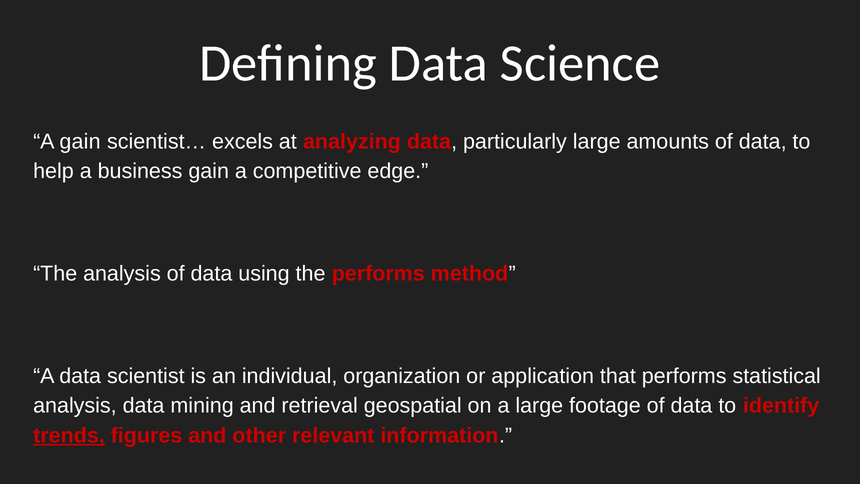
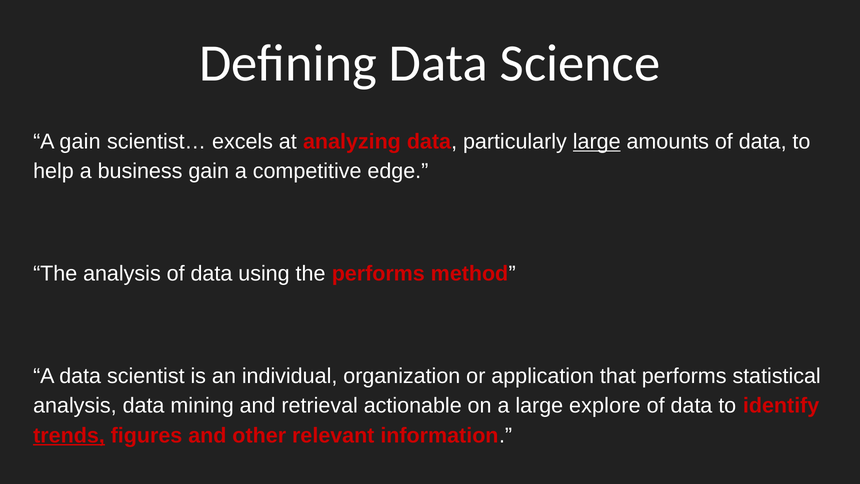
large at (597, 142) underline: none -> present
geospatial: geospatial -> actionable
footage: footage -> explore
